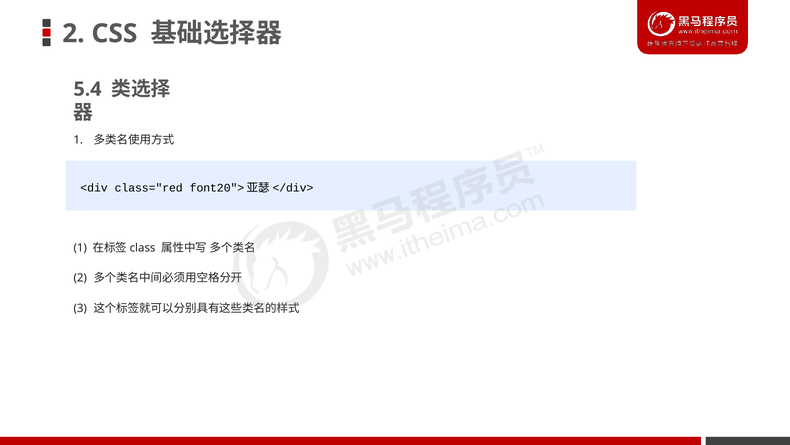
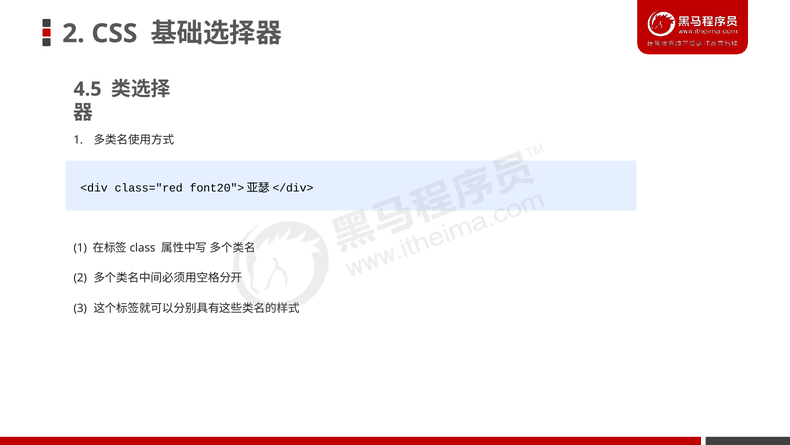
5.4: 5.4 -> 4.5
